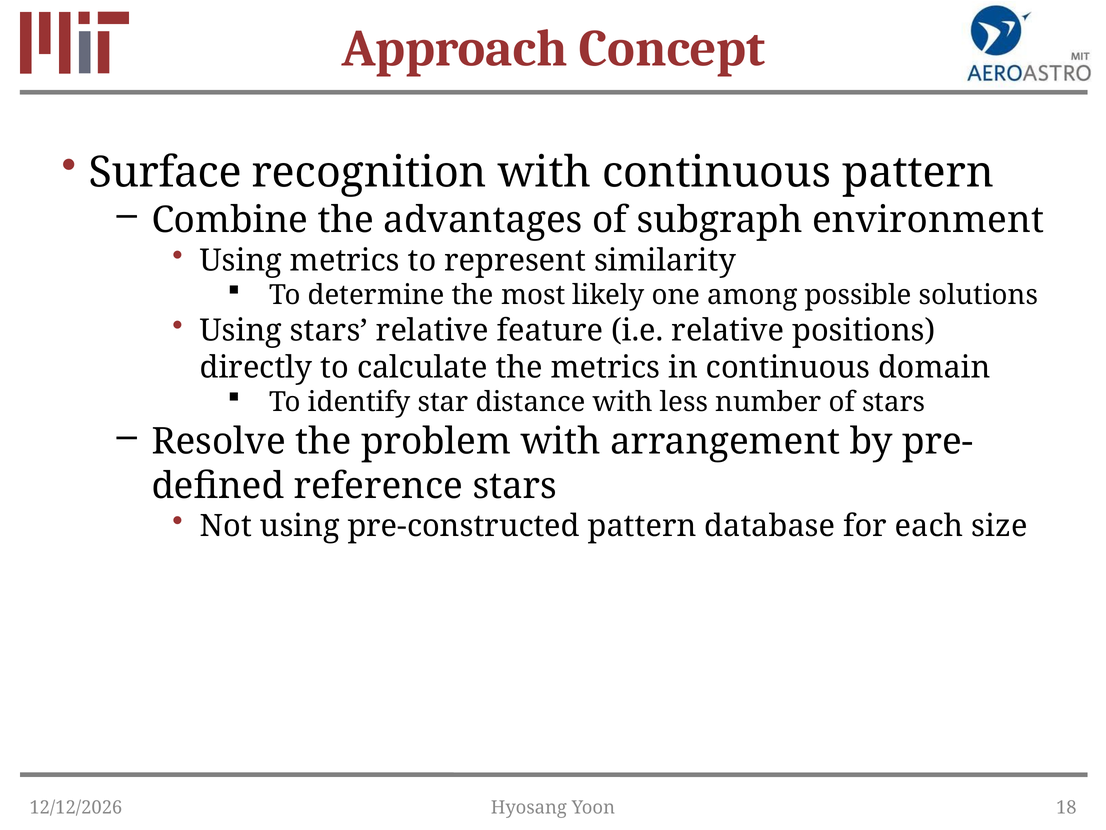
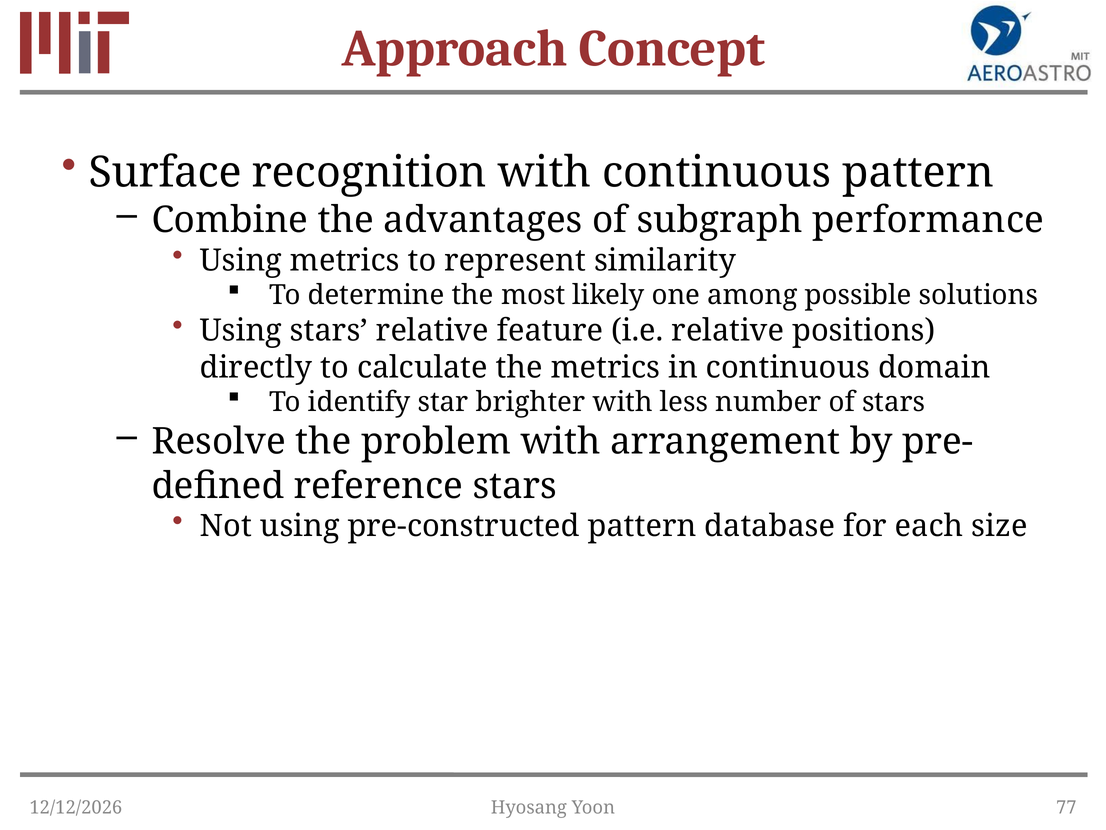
environment: environment -> performance
distance: distance -> brighter
18: 18 -> 77
